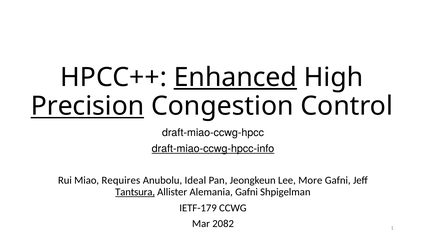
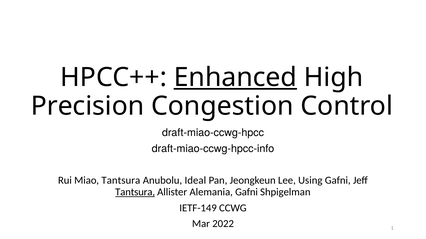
Precision underline: present -> none
draft-miao-ccwg-hpcc-info underline: present -> none
Miao Requires: Requires -> Tantsura
More: More -> Using
IETF-179: IETF-179 -> IETF-149
2082: 2082 -> 2022
